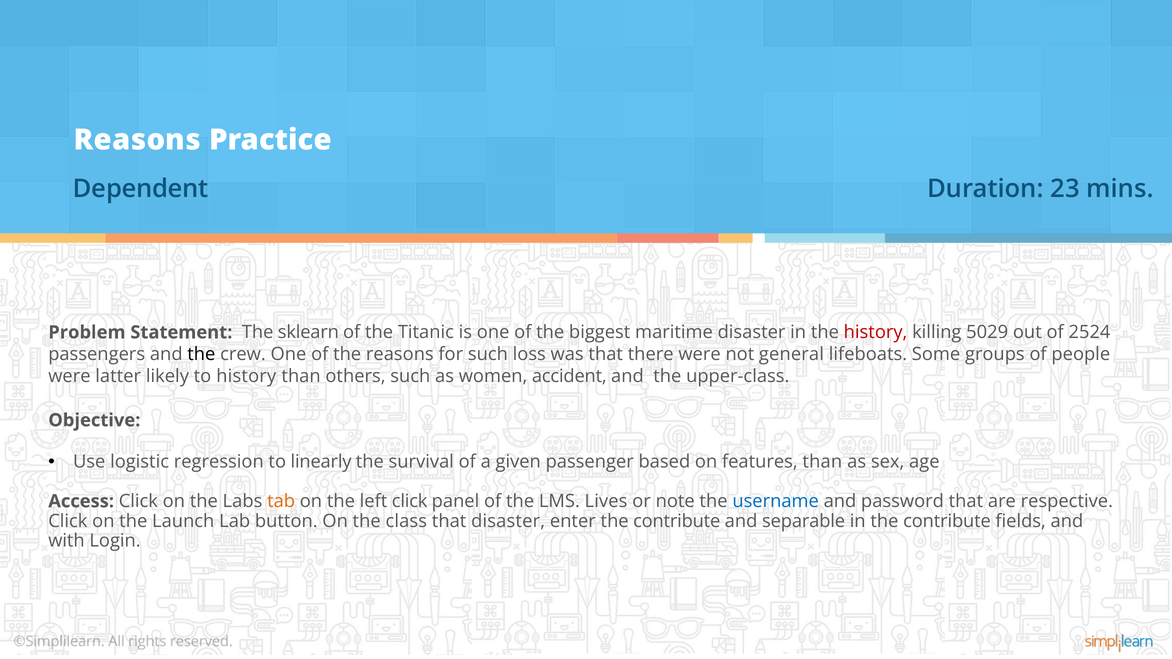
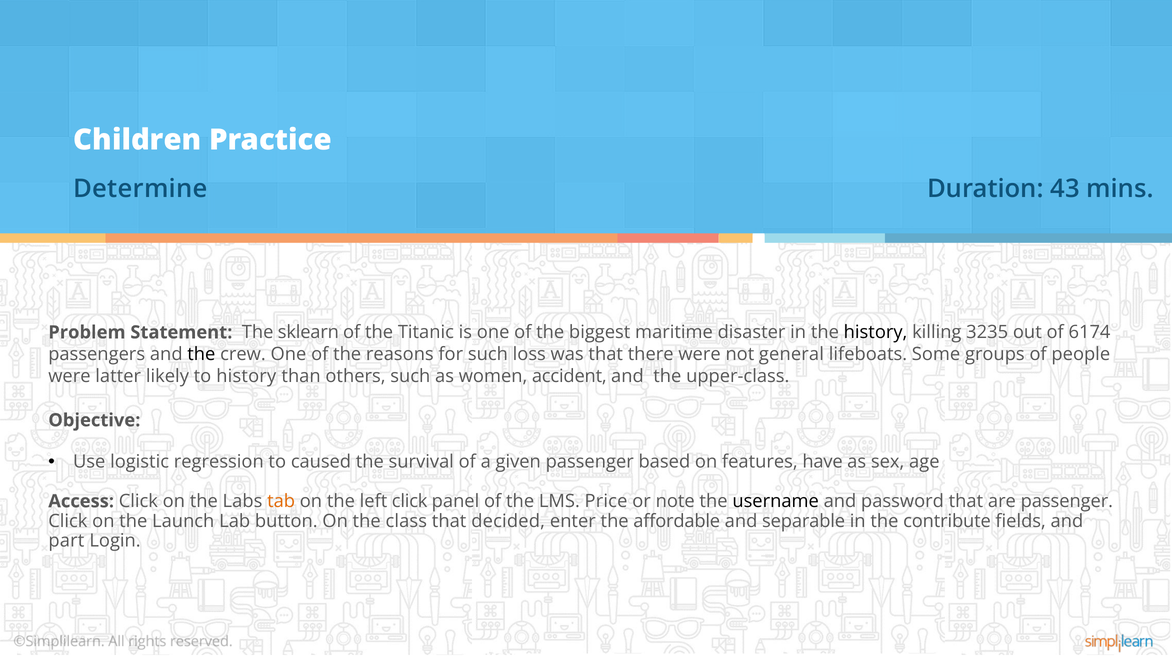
Reasons at (137, 140): Reasons -> Children
Dependent: Dependent -> Determine
23: 23 -> 43
history at (876, 332) colour: red -> black
5029: 5029 -> 3235
2524: 2524 -> 6174
linearly: linearly -> caused
features than: than -> have
Lives: Lives -> Price
username colour: blue -> black
are respective: respective -> passenger
that disaster: disaster -> decided
enter the contribute: contribute -> affordable
with: with -> part
